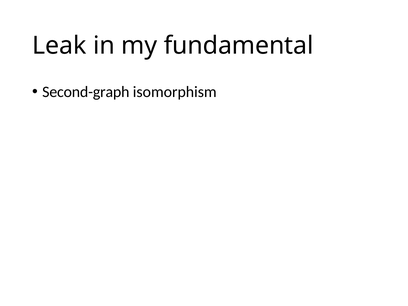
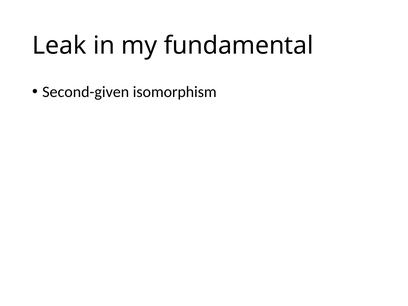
Second-graph: Second-graph -> Second-given
